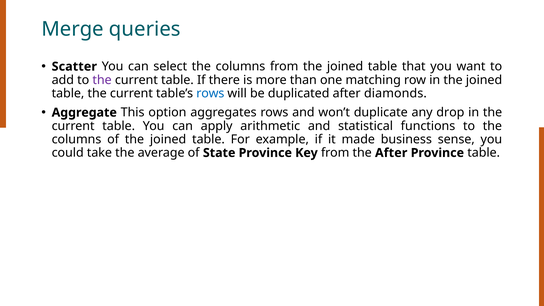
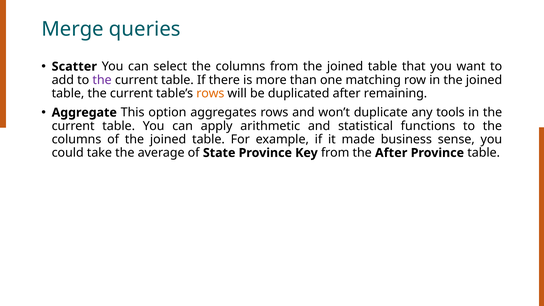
rows at (210, 93) colour: blue -> orange
diamonds: diamonds -> remaining
drop: drop -> tools
